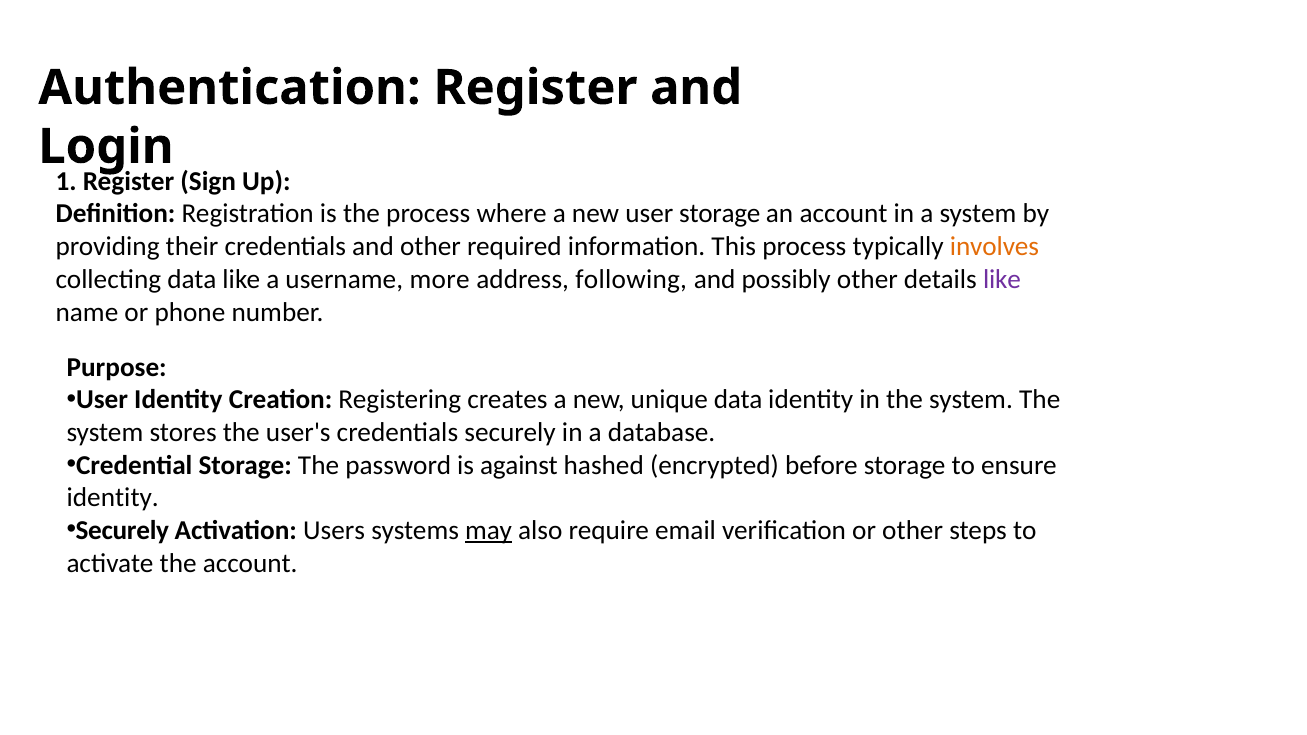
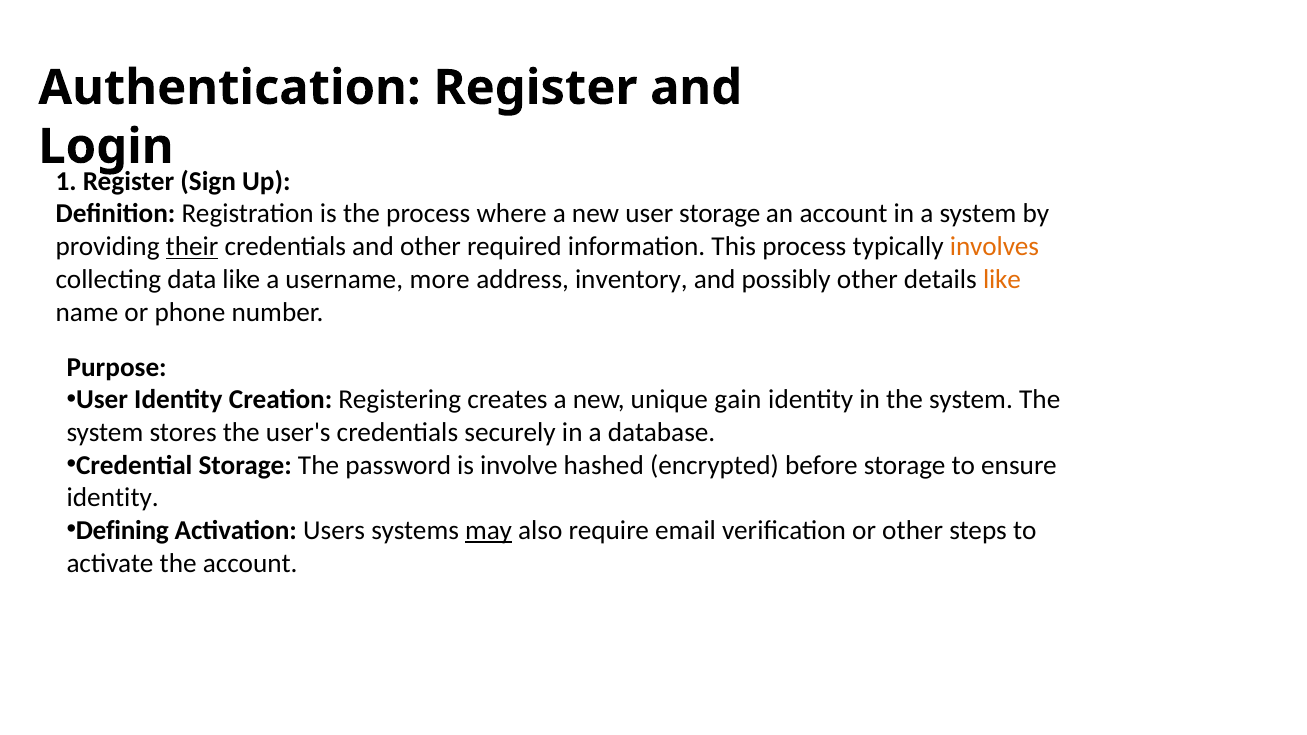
their underline: none -> present
following: following -> inventory
like at (1002, 279) colour: purple -> orange
unique data: data -> gain
against: against -> involve
Securely at (122, 531): Securely -> Defining
